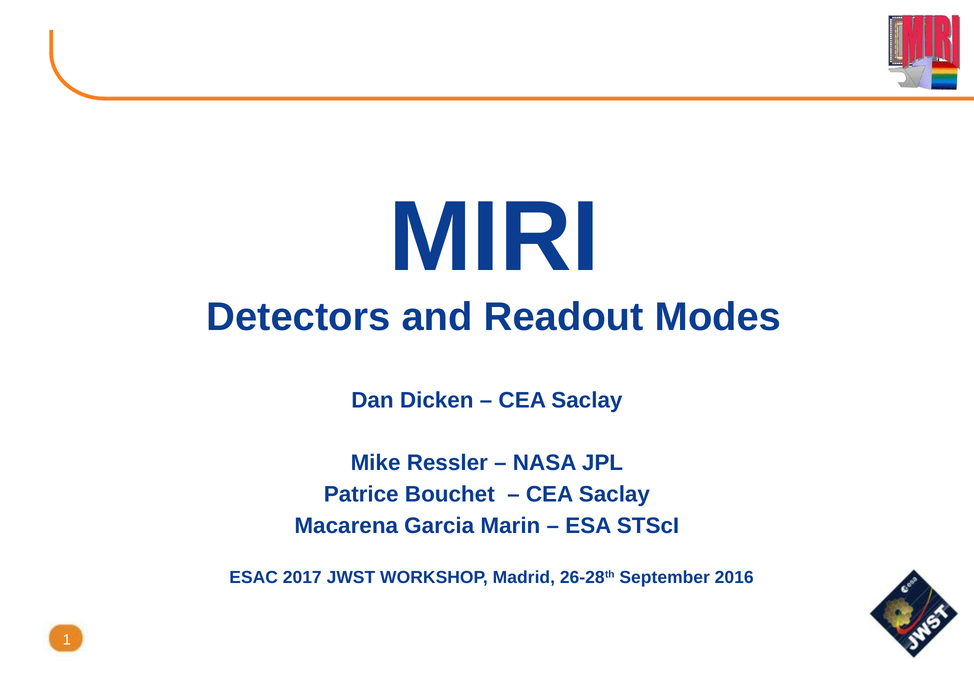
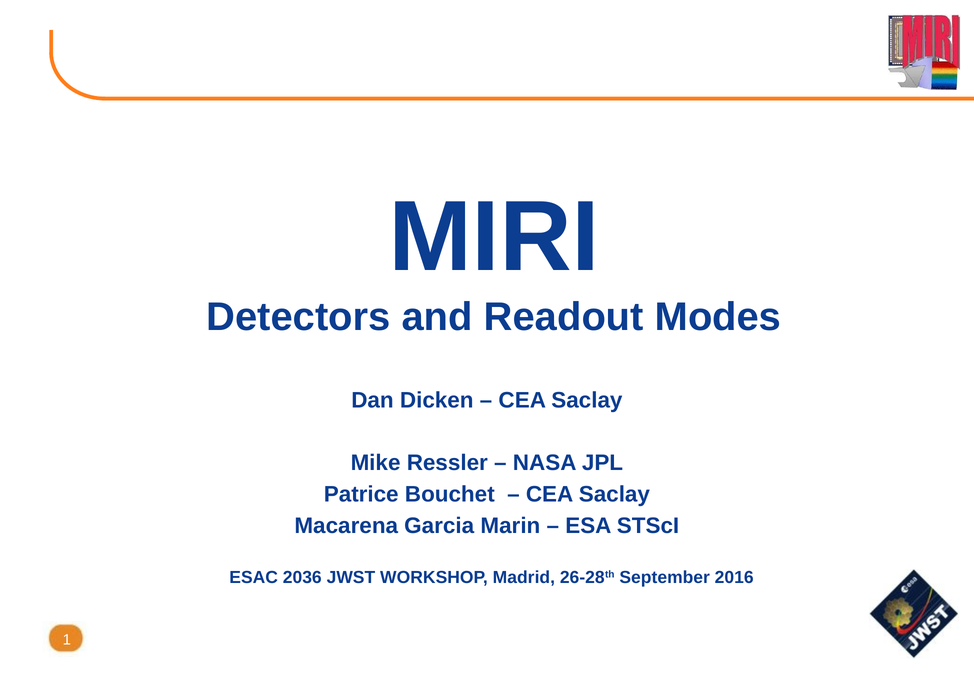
2017: 2017 -> 2036
